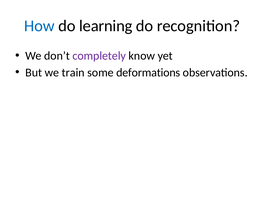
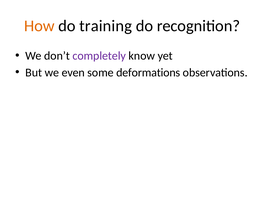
How colour: blue -> orange
learning: learning -> training
train: train -> even
